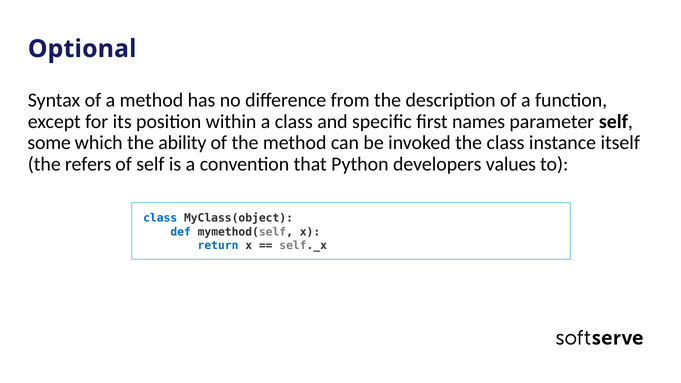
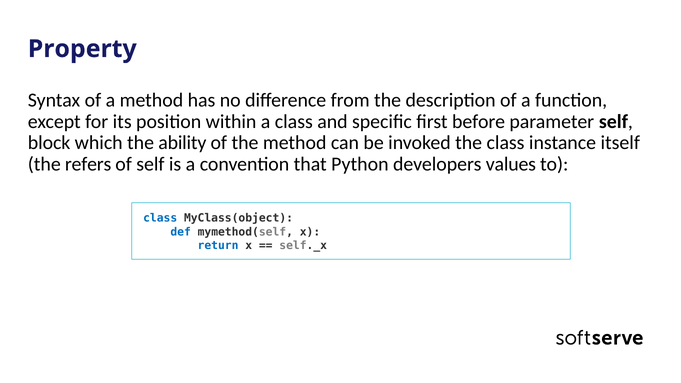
Optional: Optional -> Property
names: names -> before
some: some -> block
